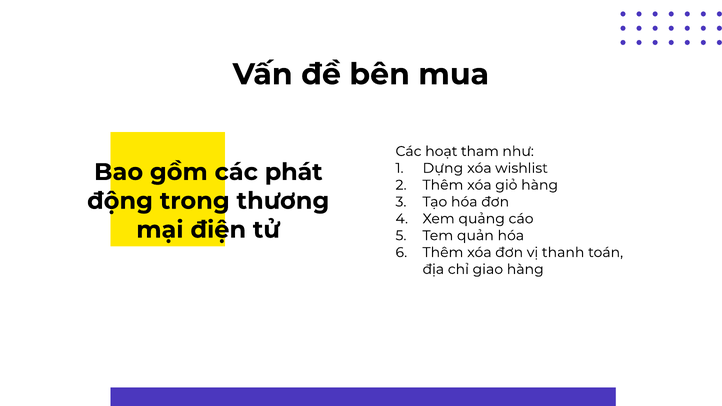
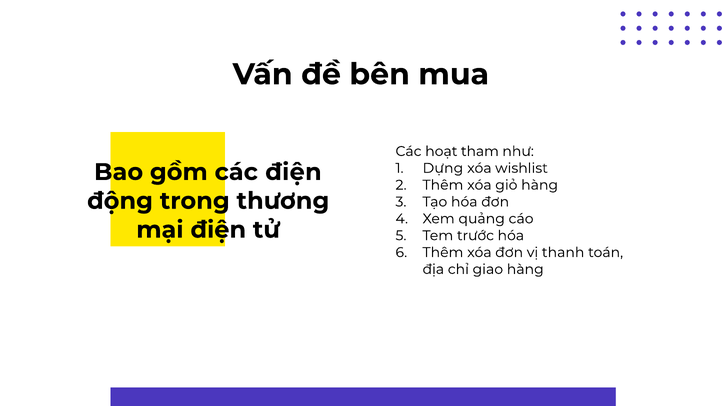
các phát: phát -> điện
quản: quản -> trước
